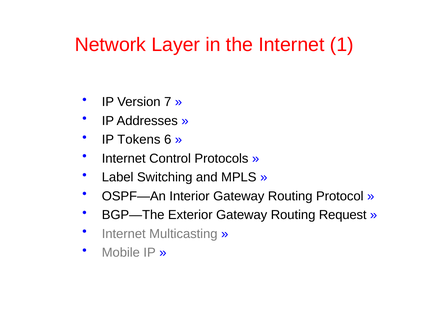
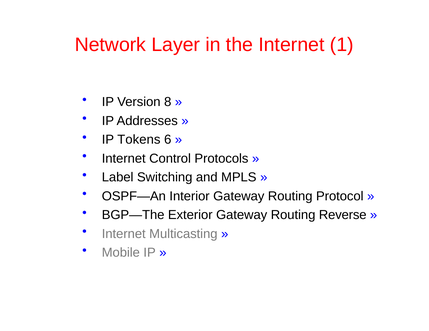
7: 7 -> 8
Request: Request -> Reverse
